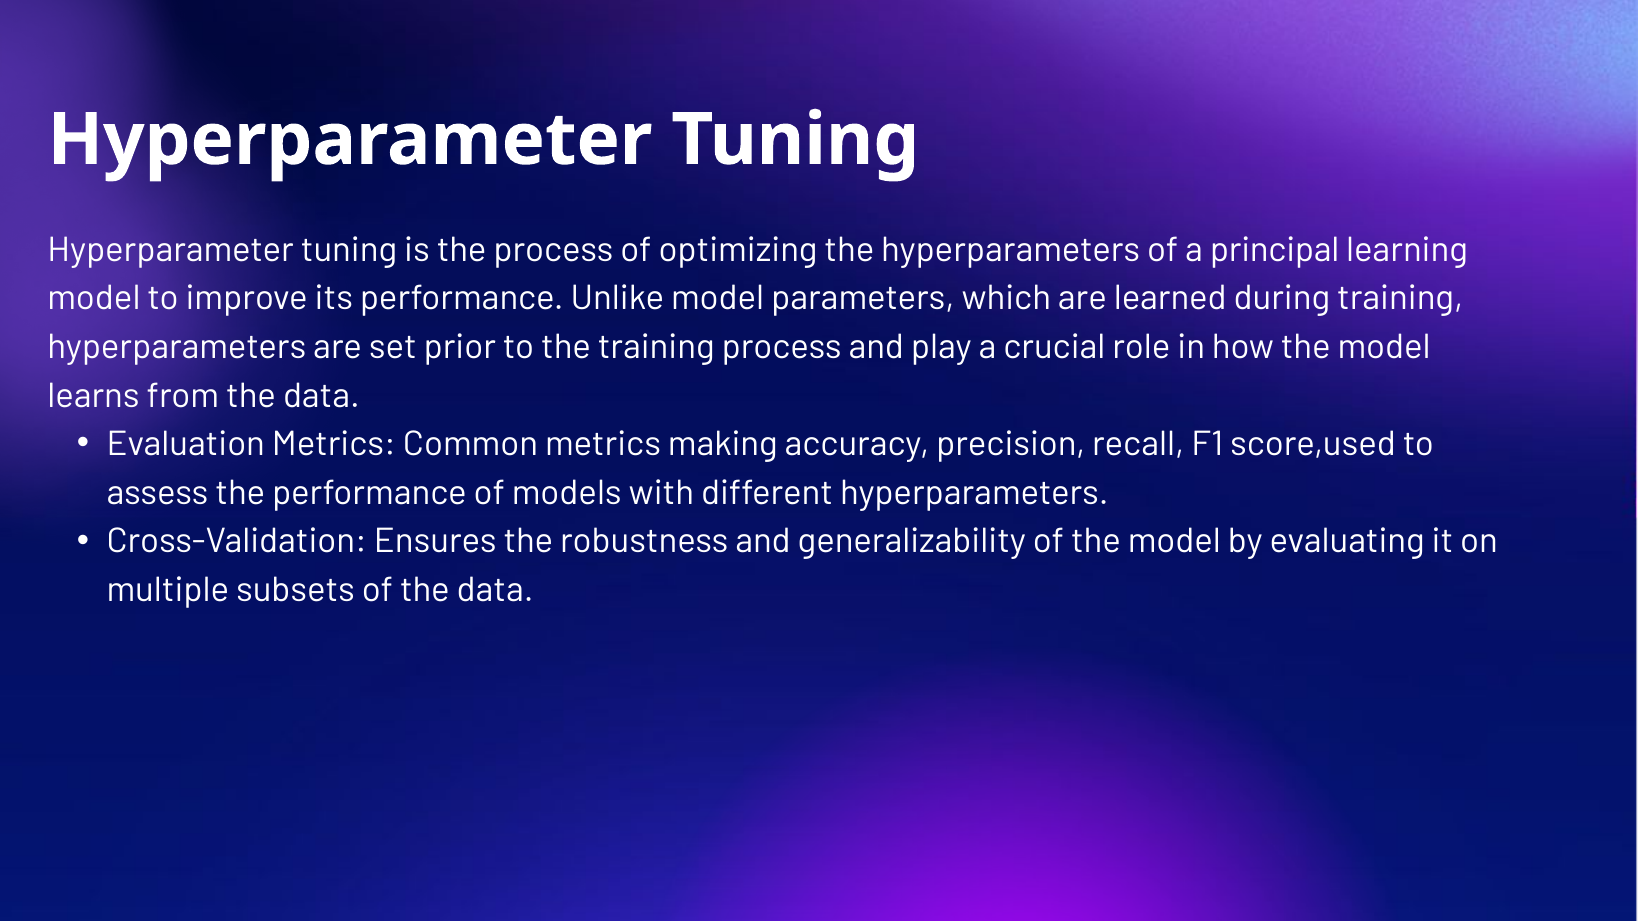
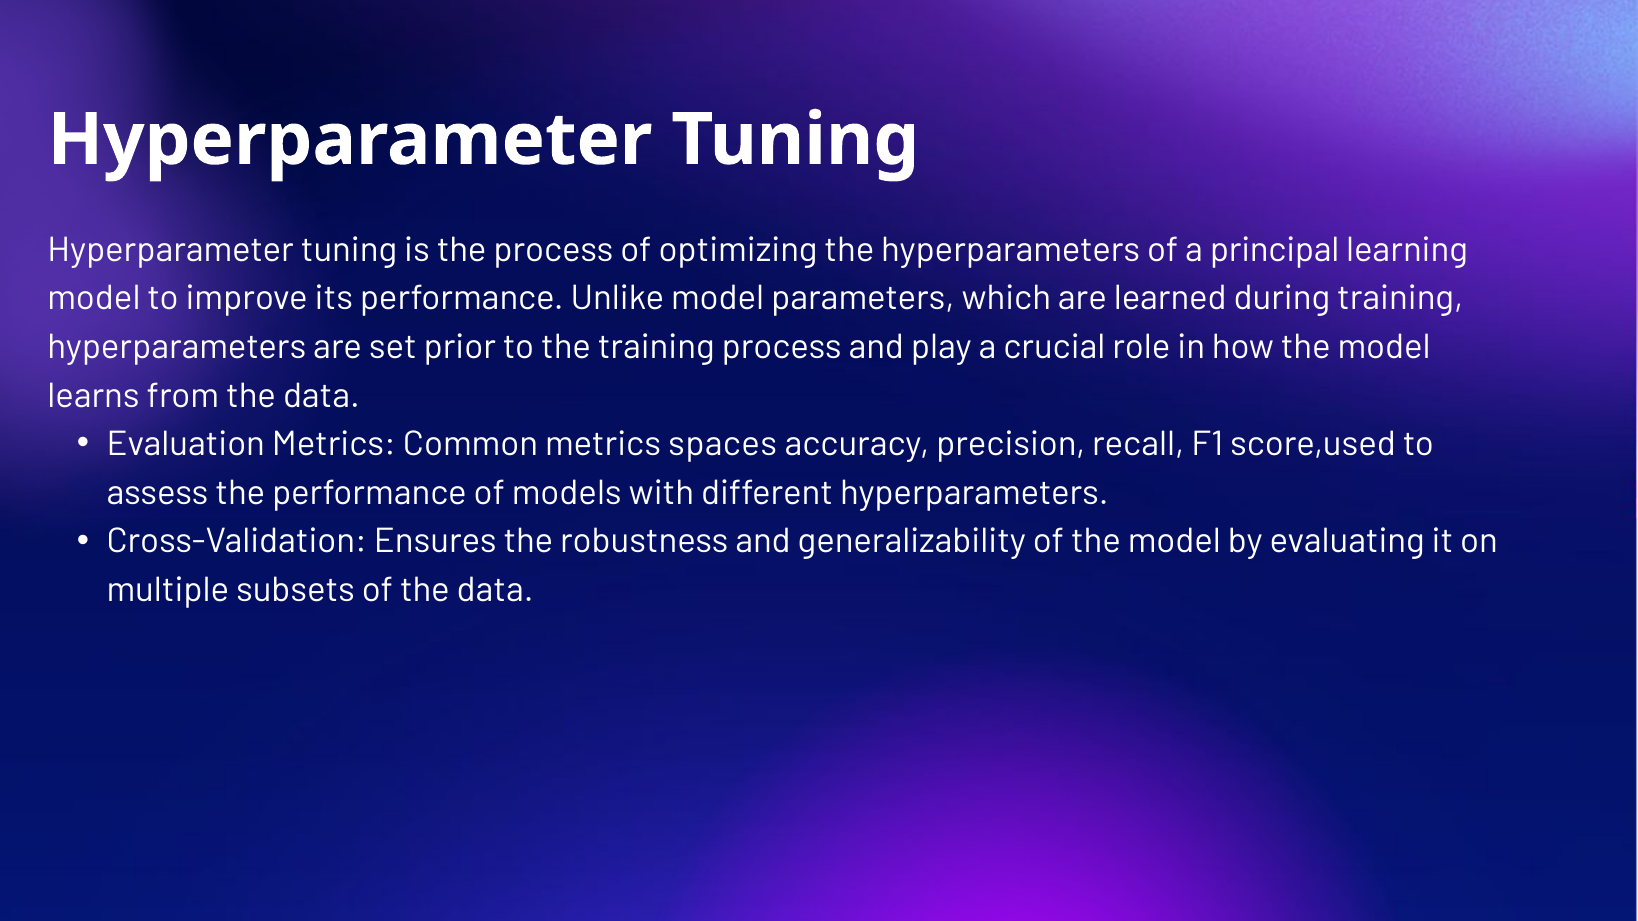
making: making -> spaces
